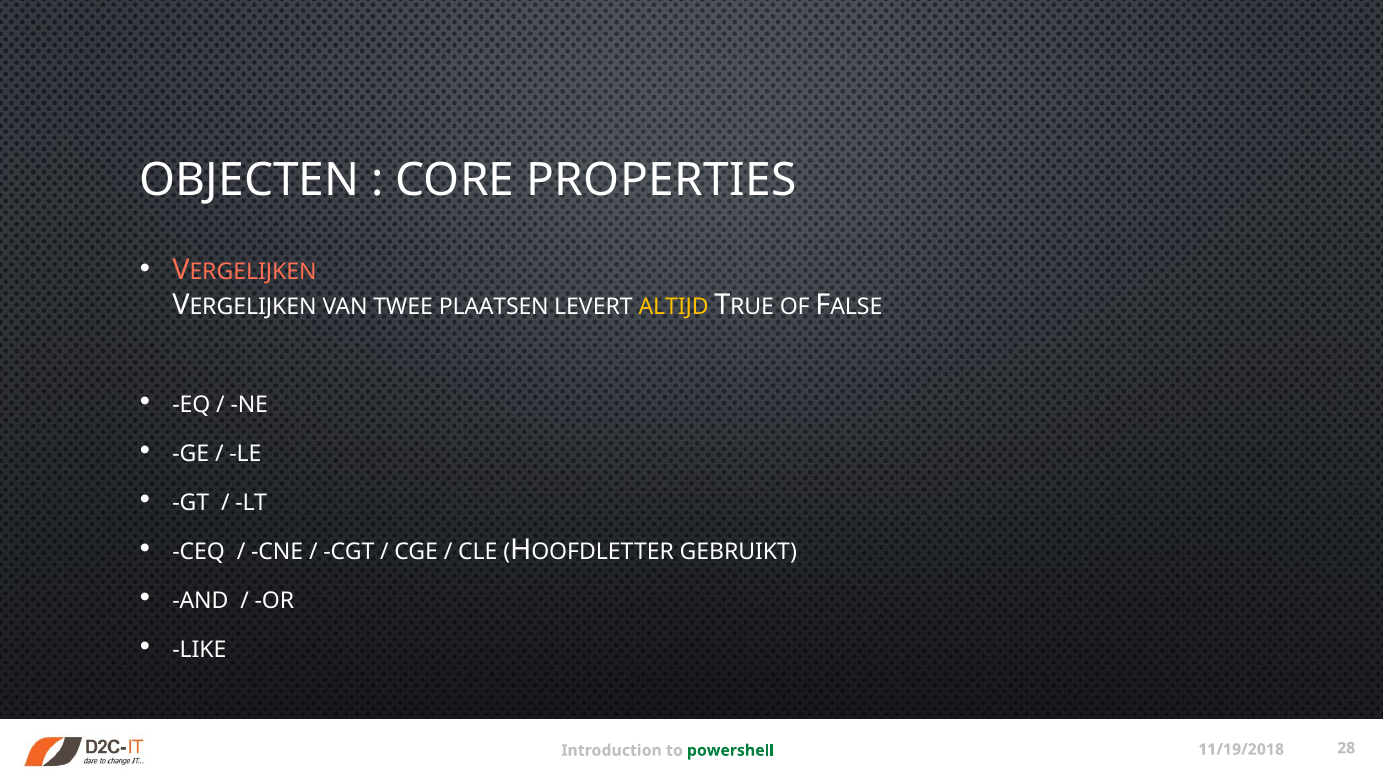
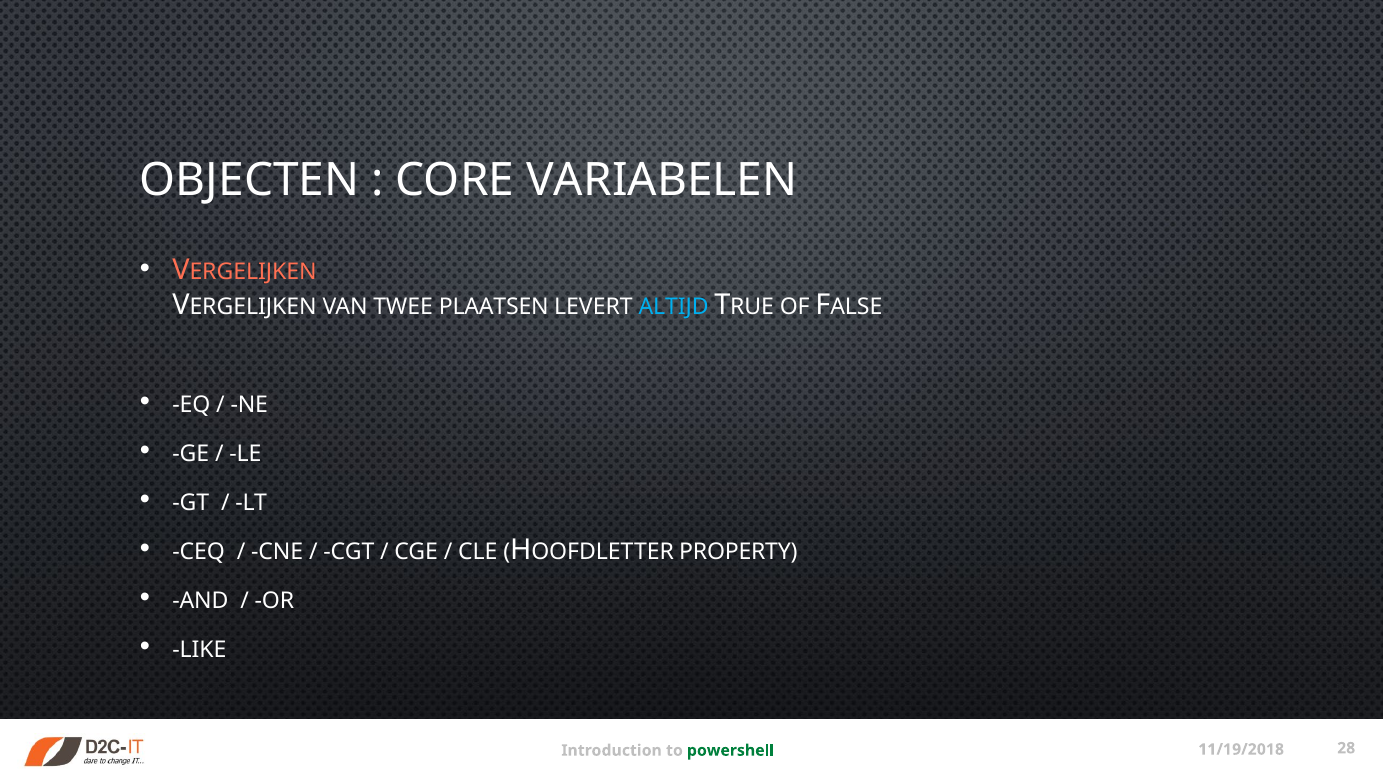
PROPERTIES: PROPERTIES -> VARIABELEN
ALTIJD colour: yellow -> light blue
GEBRUIKT: GEBRUIKT -> PROPERTY
